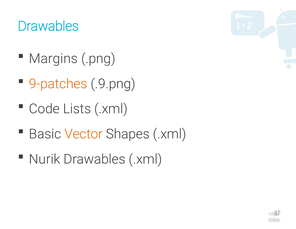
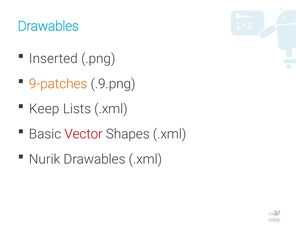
Margins: Margins -> Inserted
Code: Code -> Keep
Vector colour: orange -> red
